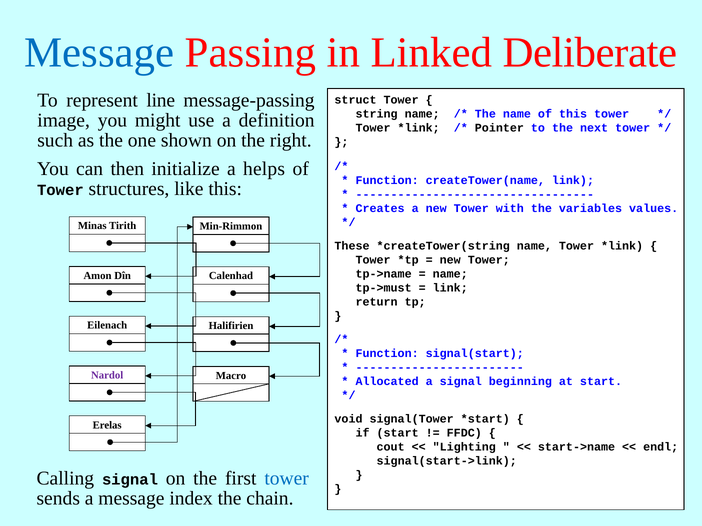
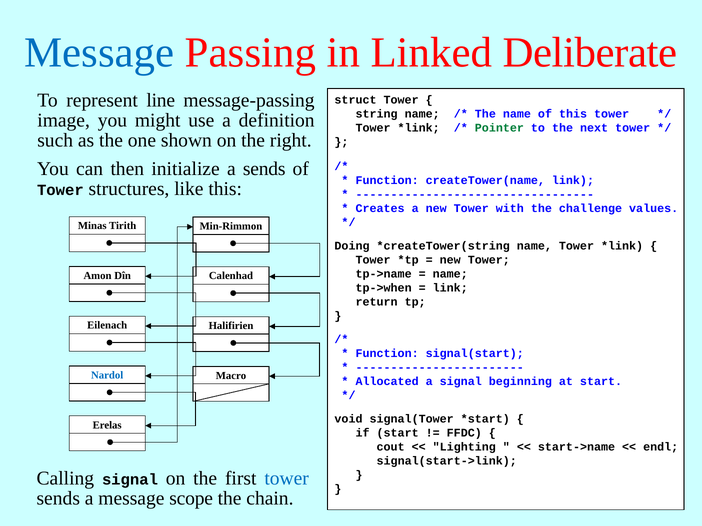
Pointer colour: black -> green
a helps: helps -> sends
variables: variables -> challenge
These: These -> Doing
tp->must: tp->must -> tp->when
Nardol colour: purple -> blue
index: index -> scope
